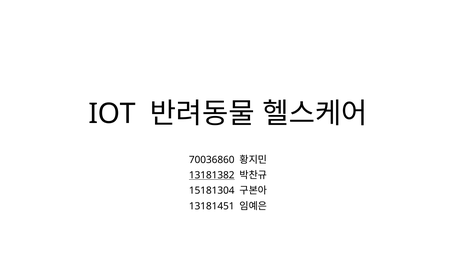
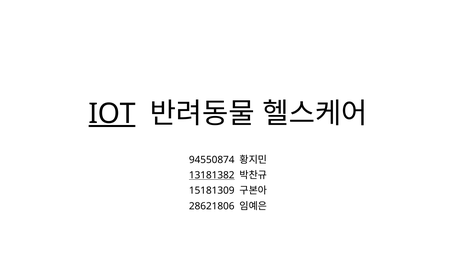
IOT underline: none -> present
70036860: 70036860 -> 94550874
15181304: 15181304 -> 15181309
13181451: 13181451 -> 28621806
